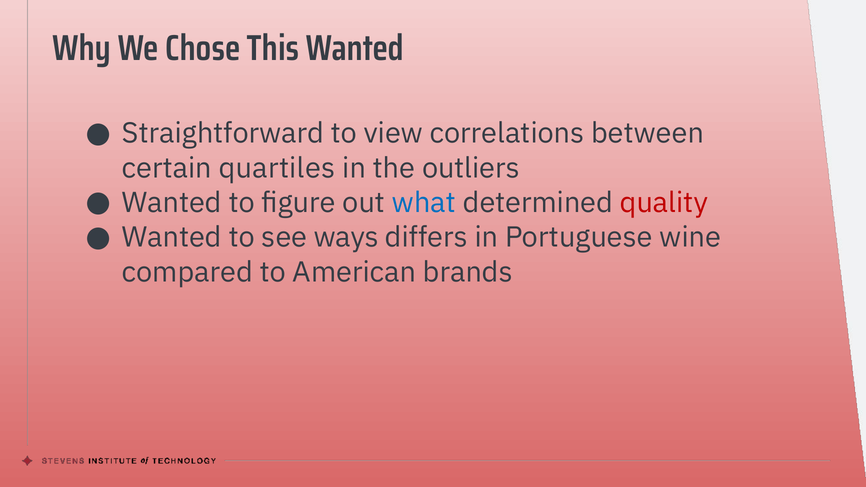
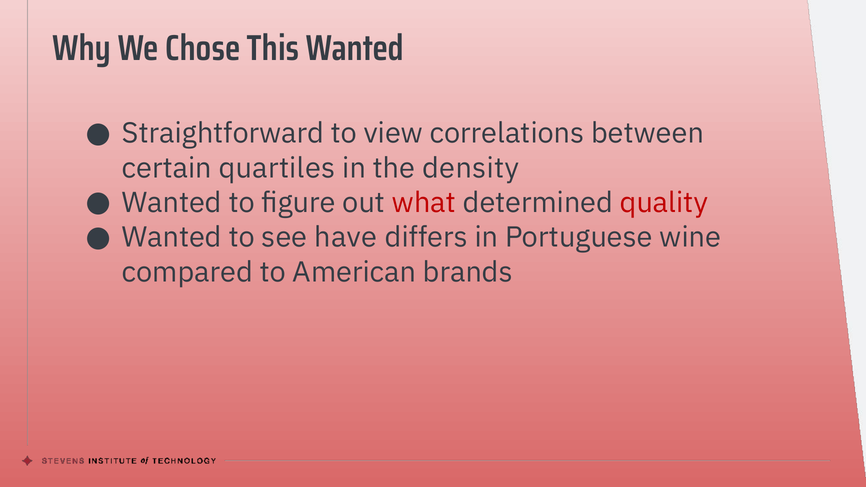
outliers: outliers -> density
what colour: blue -> red
ways: ways -> have
